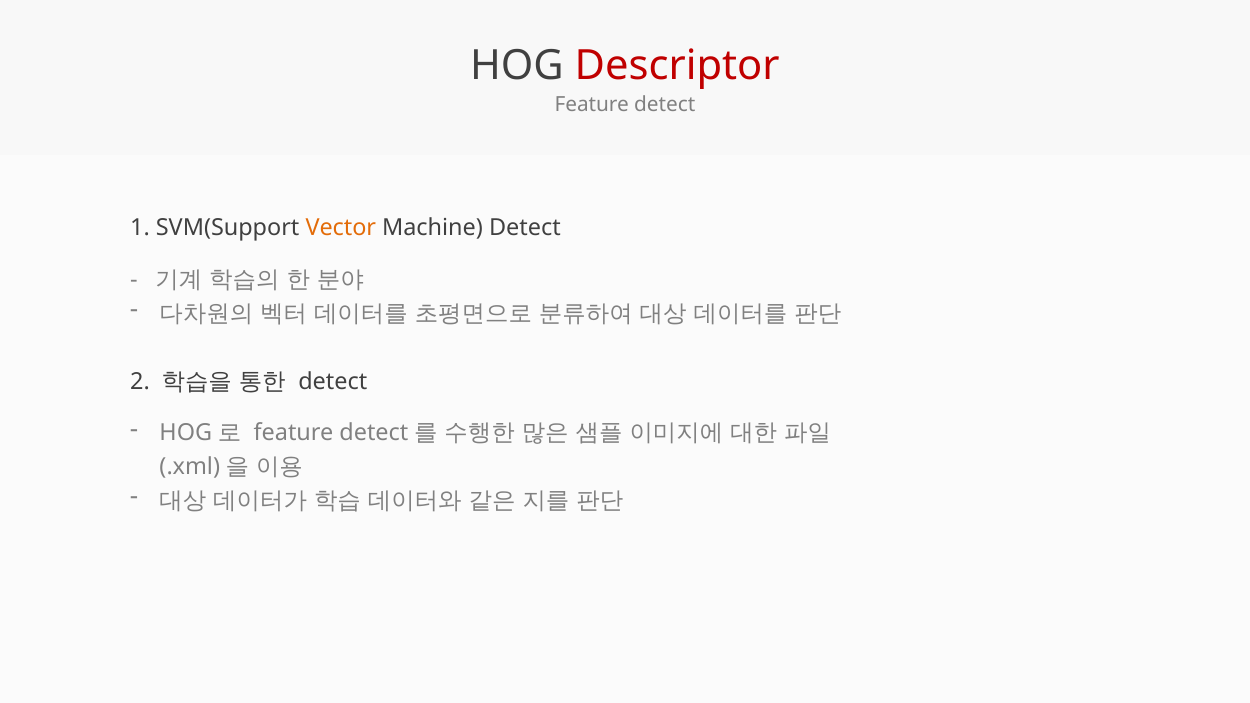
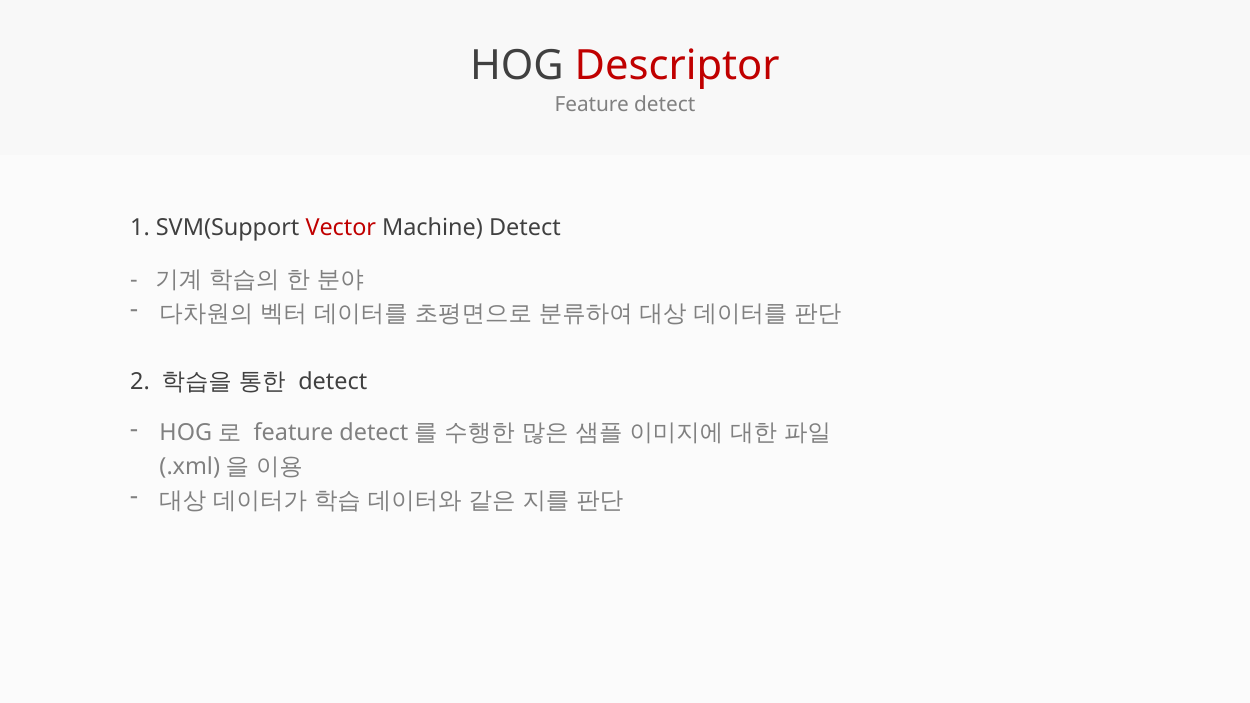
Vector colour: orange -> red
